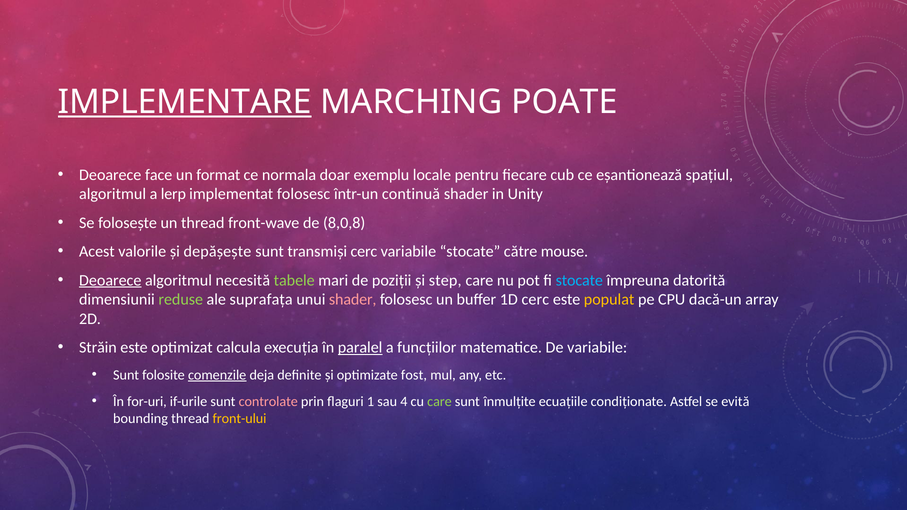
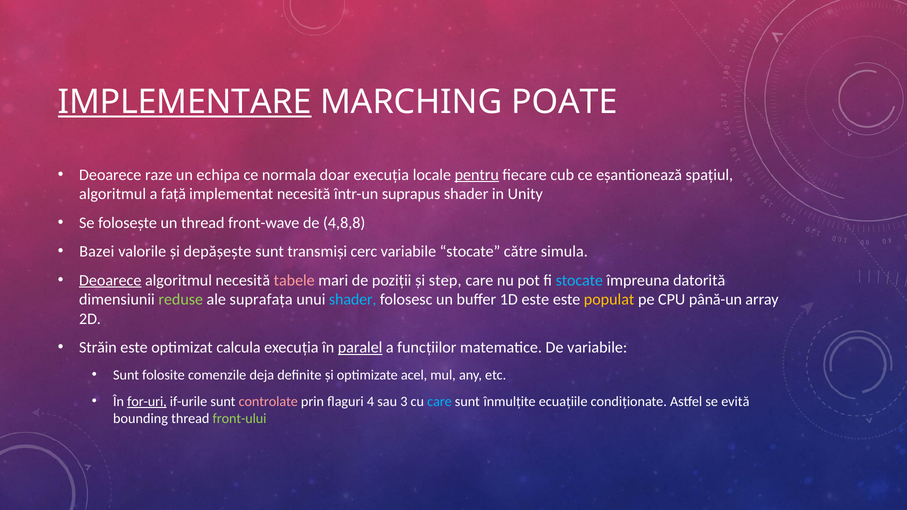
face: face -> raze
format: format -> echipa
doar exemplu: exemplu -> execuția
pentru underline: none -> present
lerp: lerp -> față
implementat folosesc: folosesc -> necesită
continuă: continuă -> suprapus
8,0,8: 8,0,8 -> 4,8,8
Acest: Acest -> Bazei
mouse: mouse -> simula
tabele colour: light green -> pink
shader at (353, 300) colour: pink -> light blue
1D cerc: cerc -> este
dacă-un: dacă-un -> până-un
comenzile underline: present -> none
fost: fost -> acel
for-uri underline: none -> present
1: 1 -> 4
4: 4 -> 3
care at (439, 402) colour: light green -> light blue
front-ului colour: yellow -> light green
